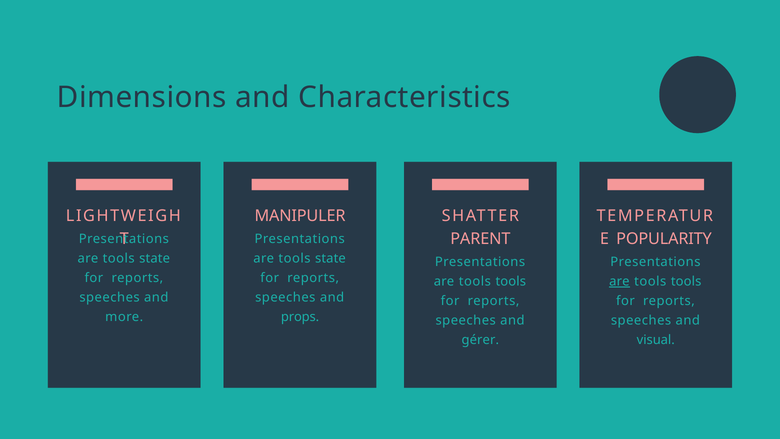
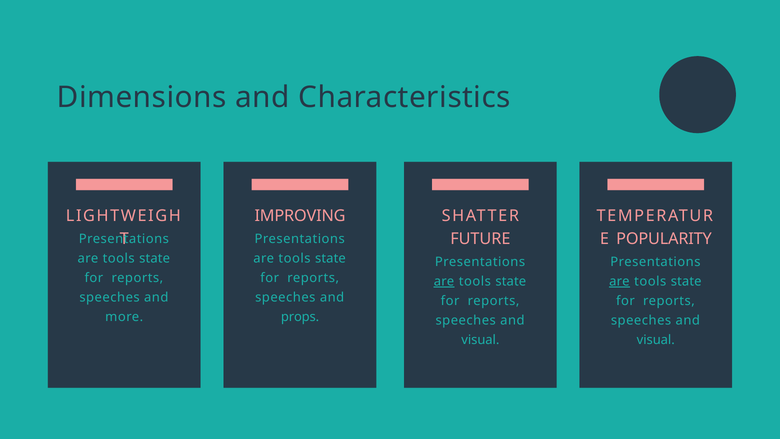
MANIPULER: MANIPULER -> IMPROVING
PARENT: PARENT -> FUTURE
are at (444, 281) underline: none -> present
tools at (511, 281): tools -> state
tools at (686, 281): tools -> state
gérer at (480, 340): gérer -> visual
